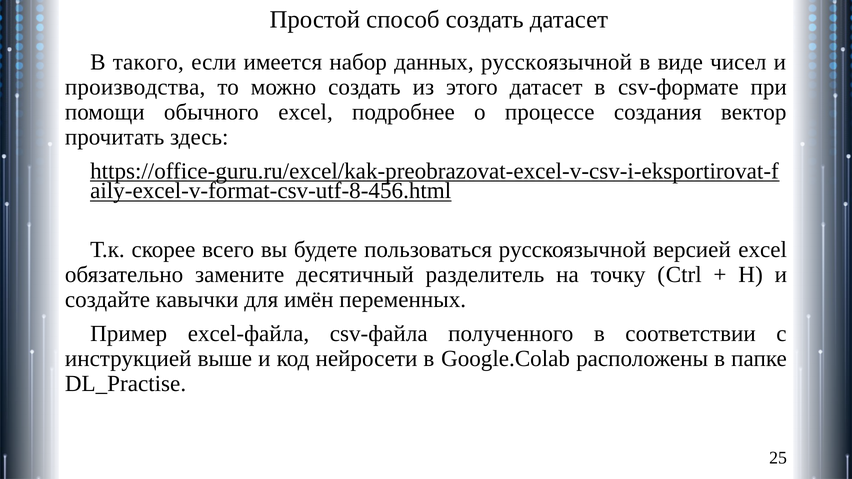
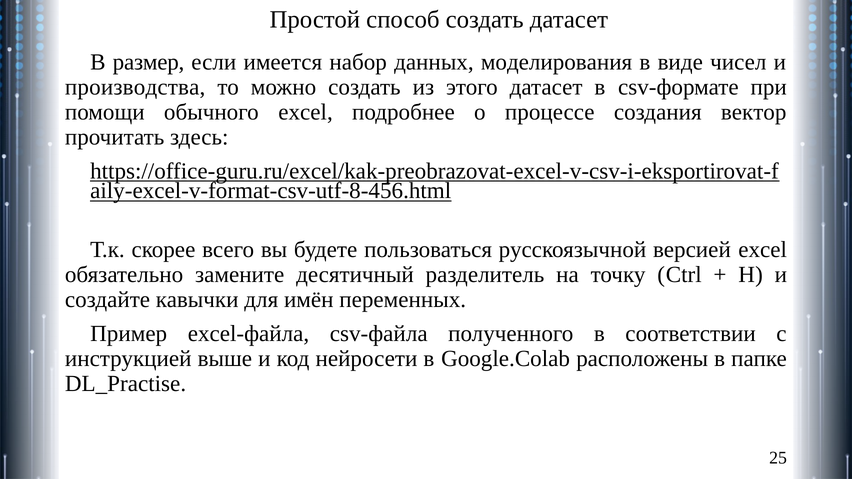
такого: такого -> размер
данных русскоязычной: русскоязычной -> моделирования
